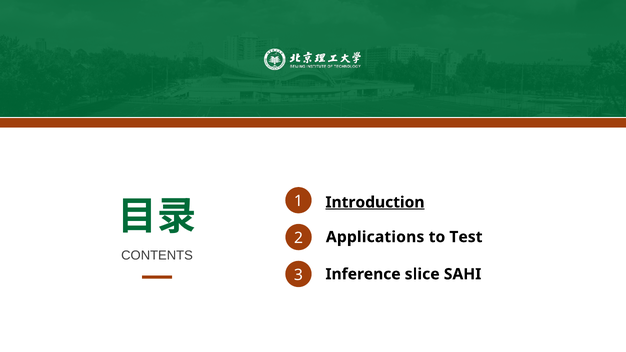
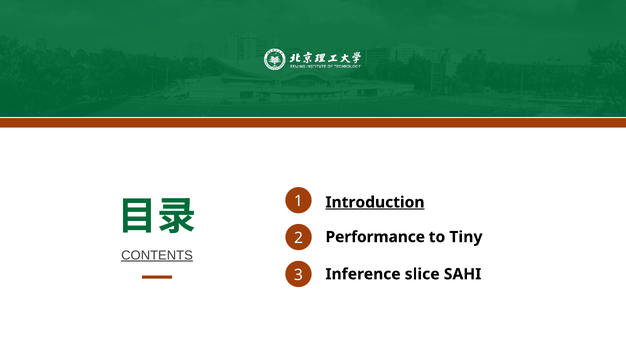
Applications: Applications -> Performance
Test: Test -> Tiny
CONTENTS underline: none -> present
